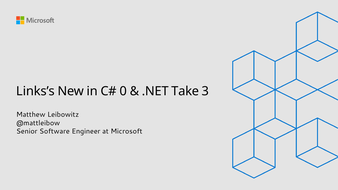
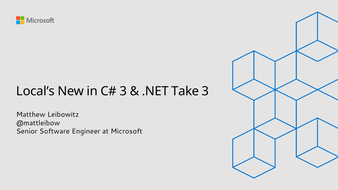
Links’s: Links’s -> Local’s
0 at (123, 91): 0 -> 3
